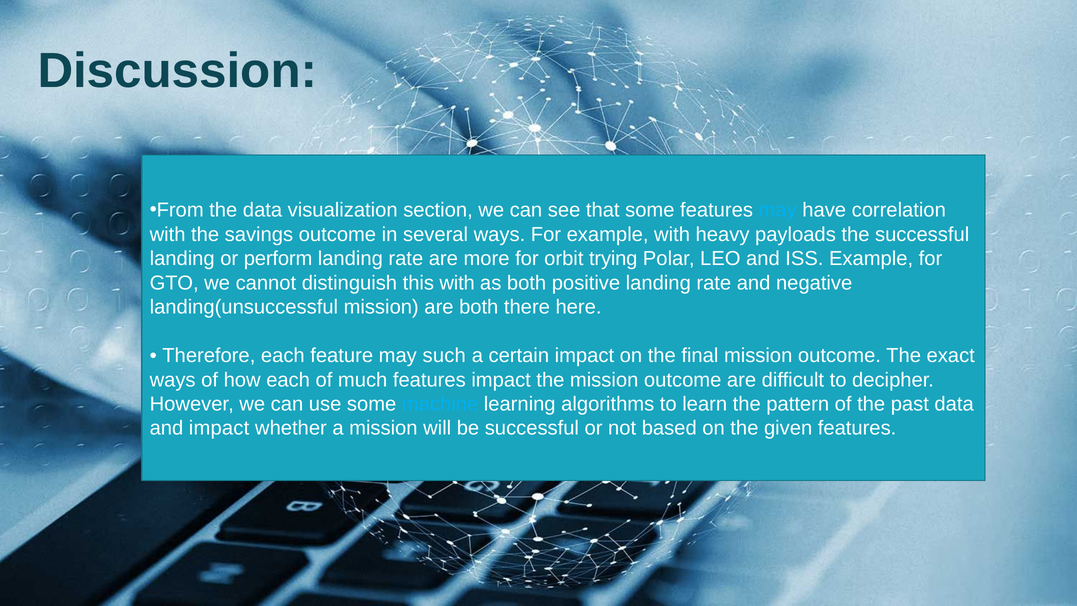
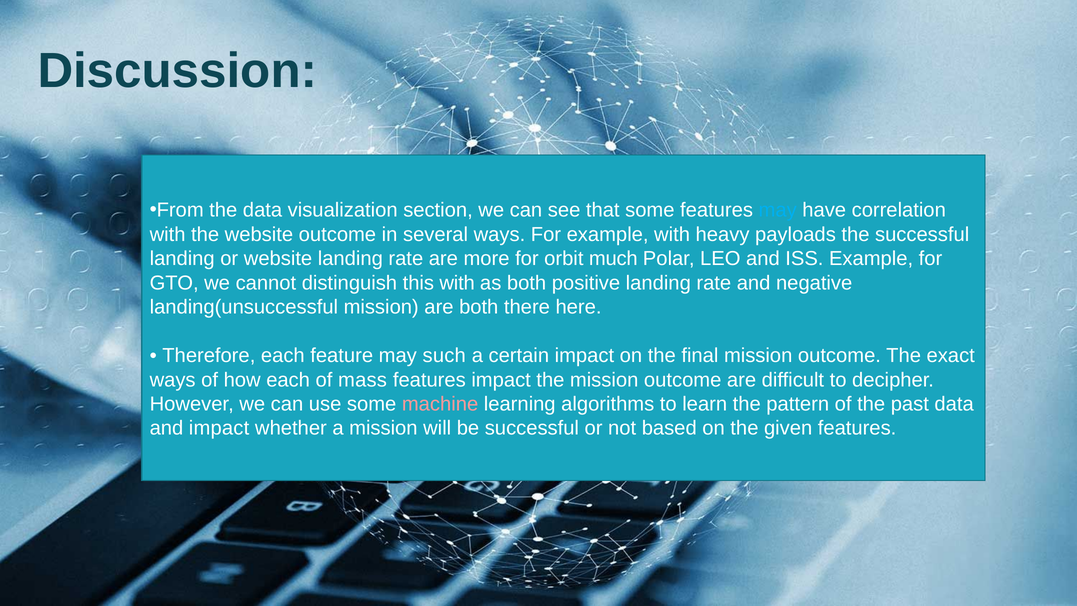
the savings: savings -> website
or perform: perform -> website
trying: trying -> much
much: much -> mass
machine colour: light blue -> pink
